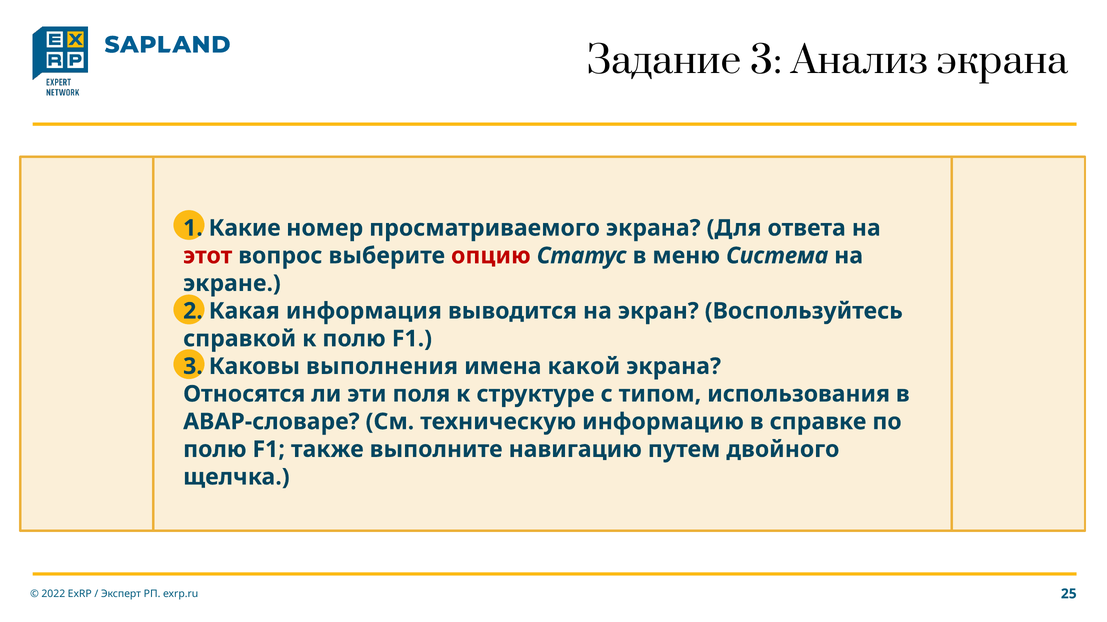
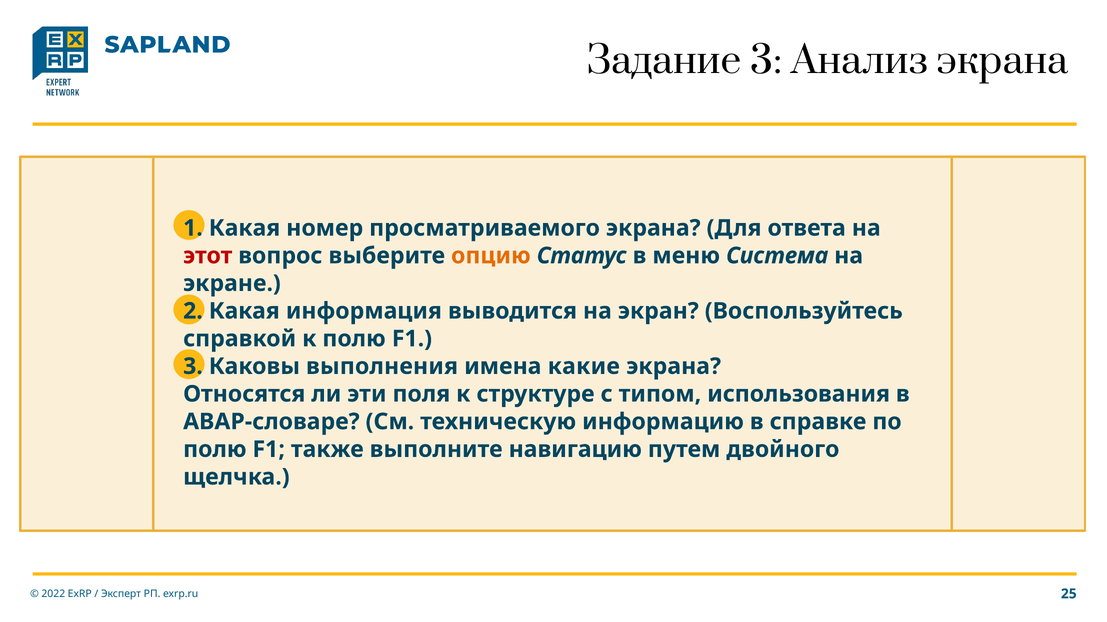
1 Какие: Какие -> Какая
опцию colour: red -> orange
какой: какой -> какие
